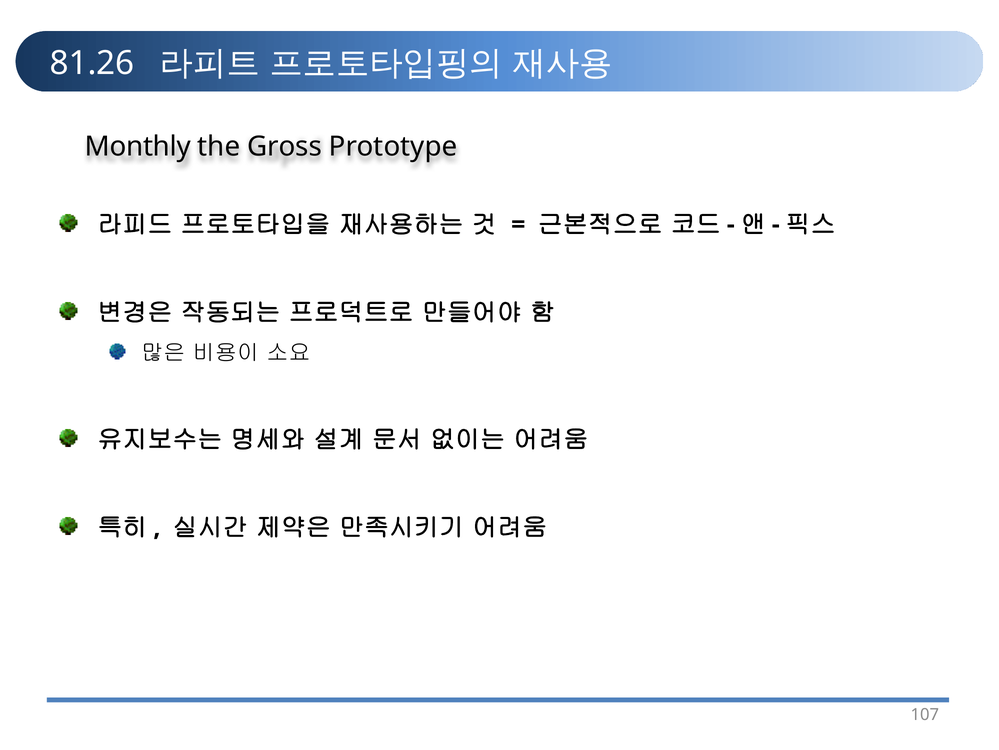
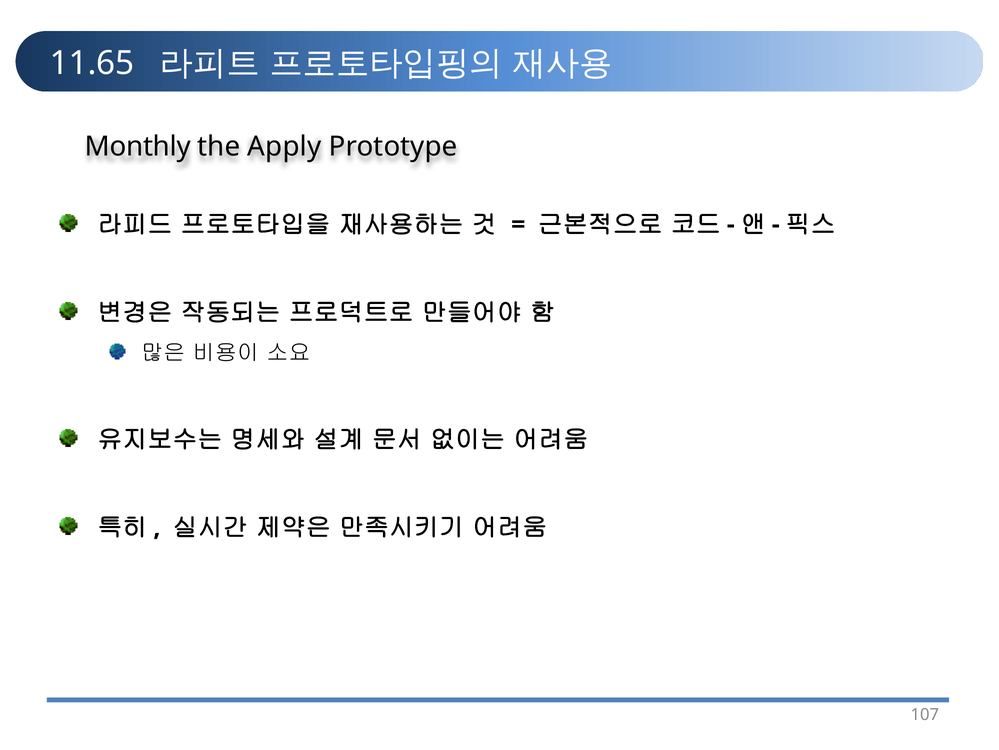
81.26: 81.26 -> 11.65
Gross: Gross -> Apply
